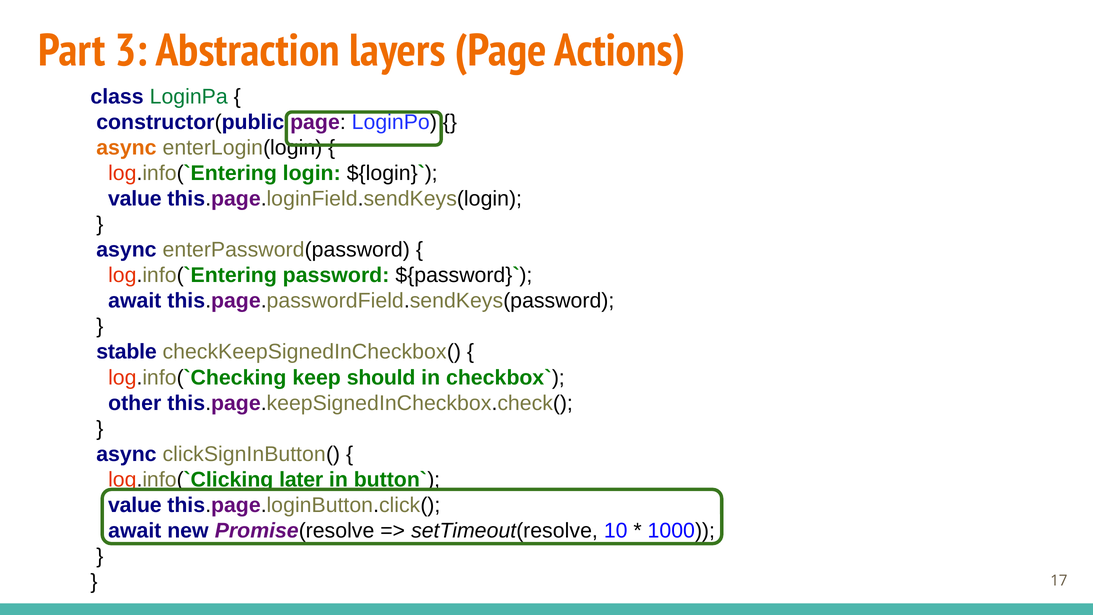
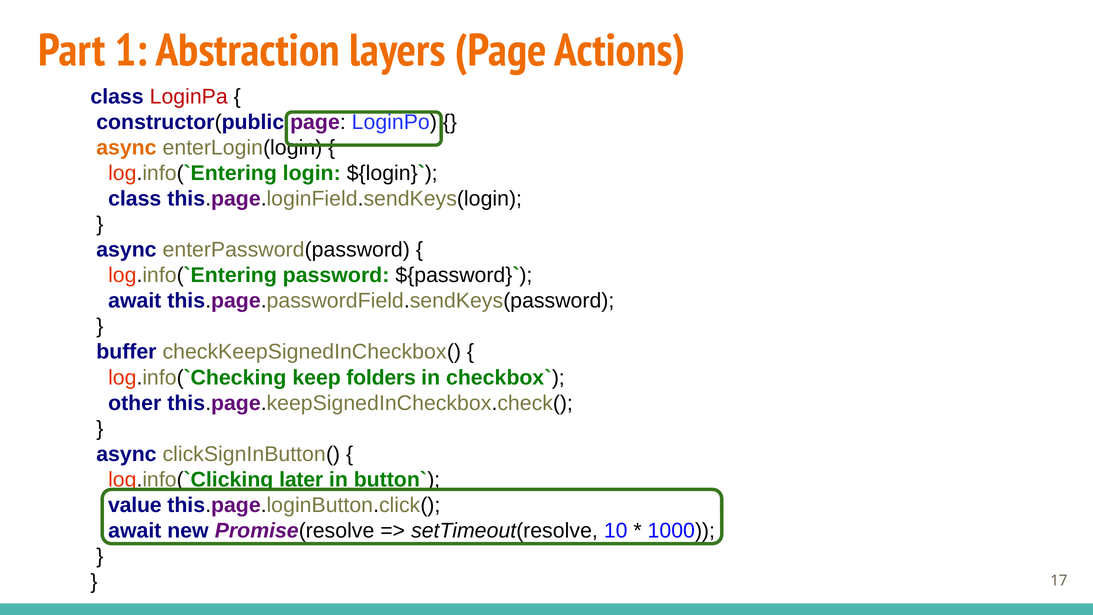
3: 3 -> 1
LoginPa colour: green -> red
value at (135, 199): value -> class
stable: stable -> buffer
should: should -> folders
